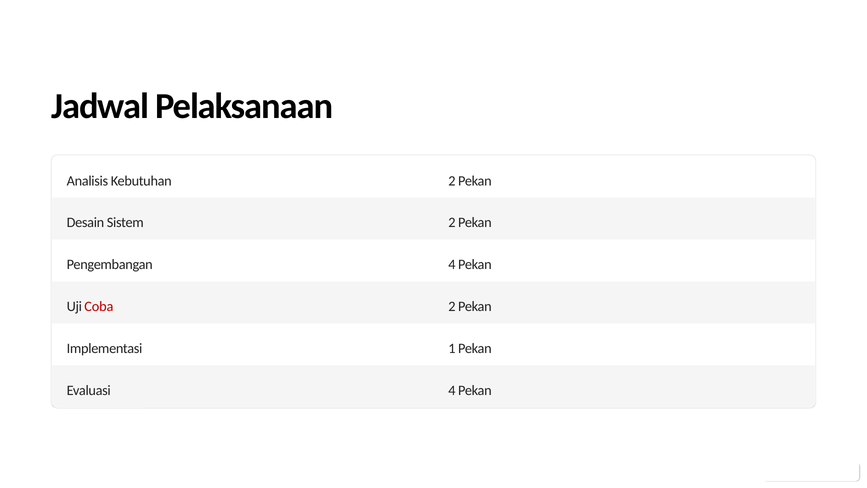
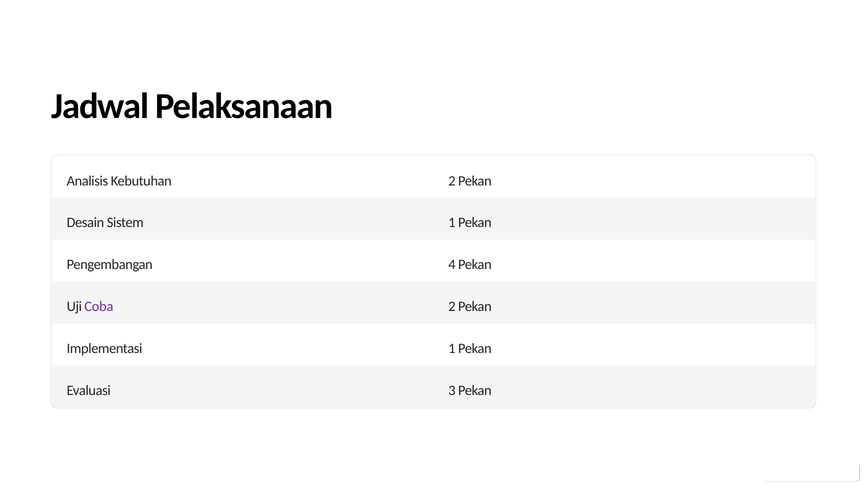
Sistem 2: 2 -> 1
Coba colour: red -> purple
Evaluasi 4: 4 -> 3
